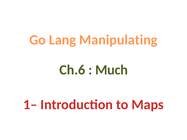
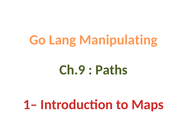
Ch.6: Ch.6 -> Ch.9
Much: Much -> Paths
